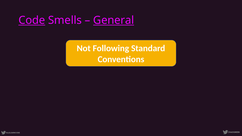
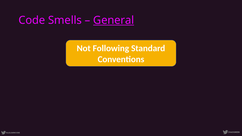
Code underline: present -> none
